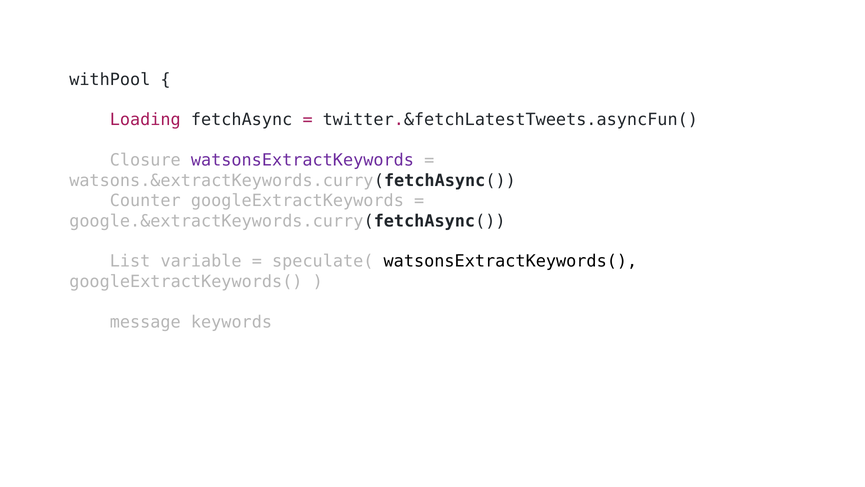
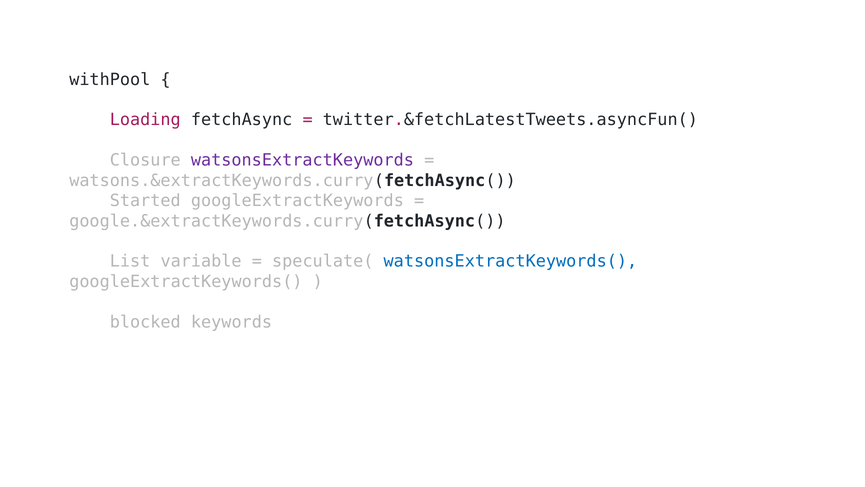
Counter: Counter -> Started
watsonsExtractKeywords( colour: black -> blue
message: message -> blocked
